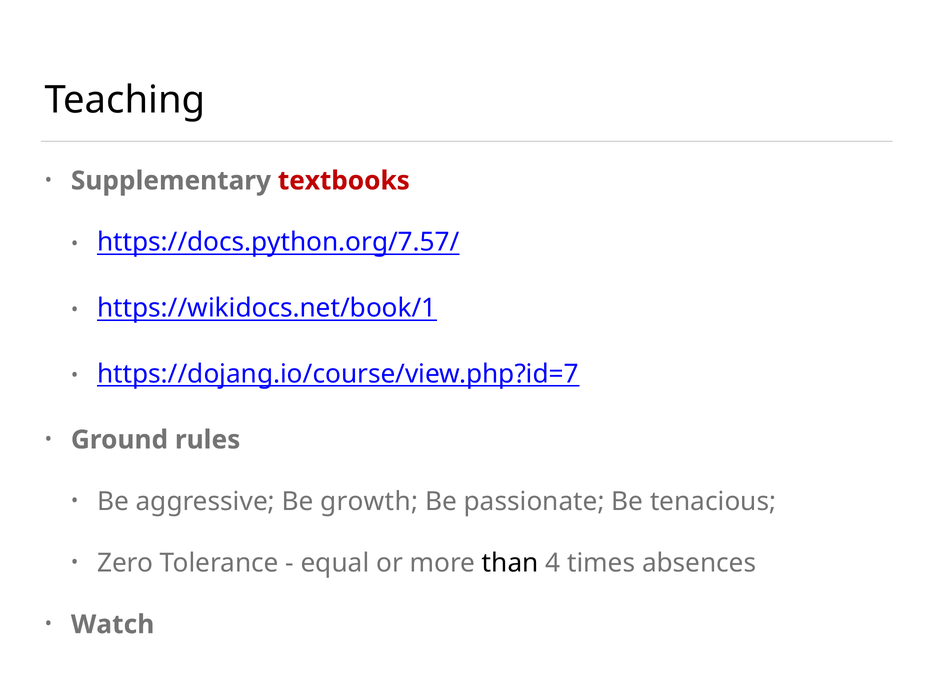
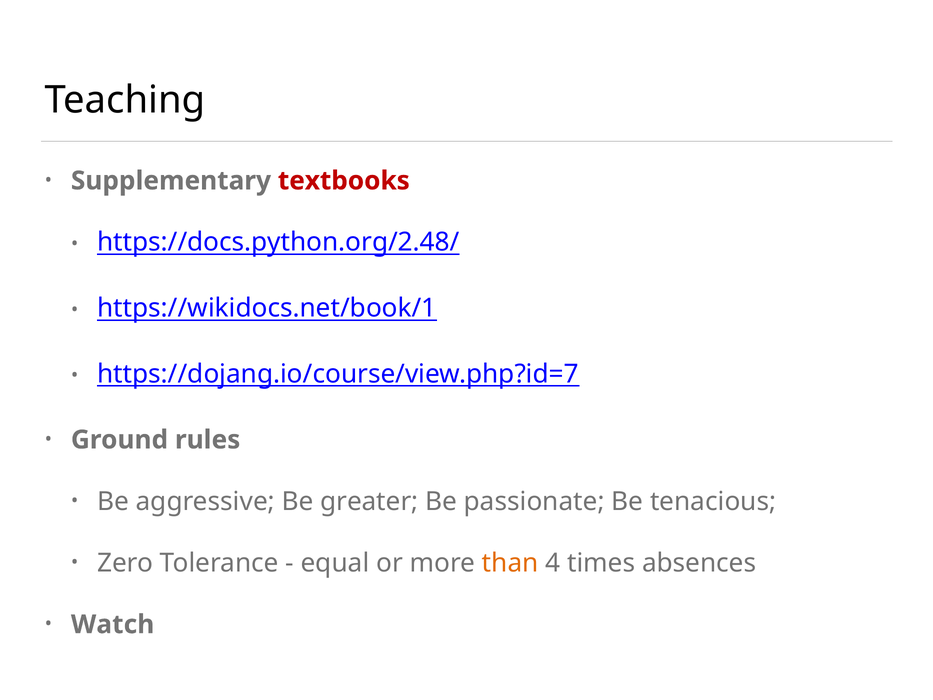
https://docs.python.org/7.57/: https://docs.python.org/7.57/ -> https://docs.python.org/2.48/
growth: growth -> greater
than colour: black -> orange
